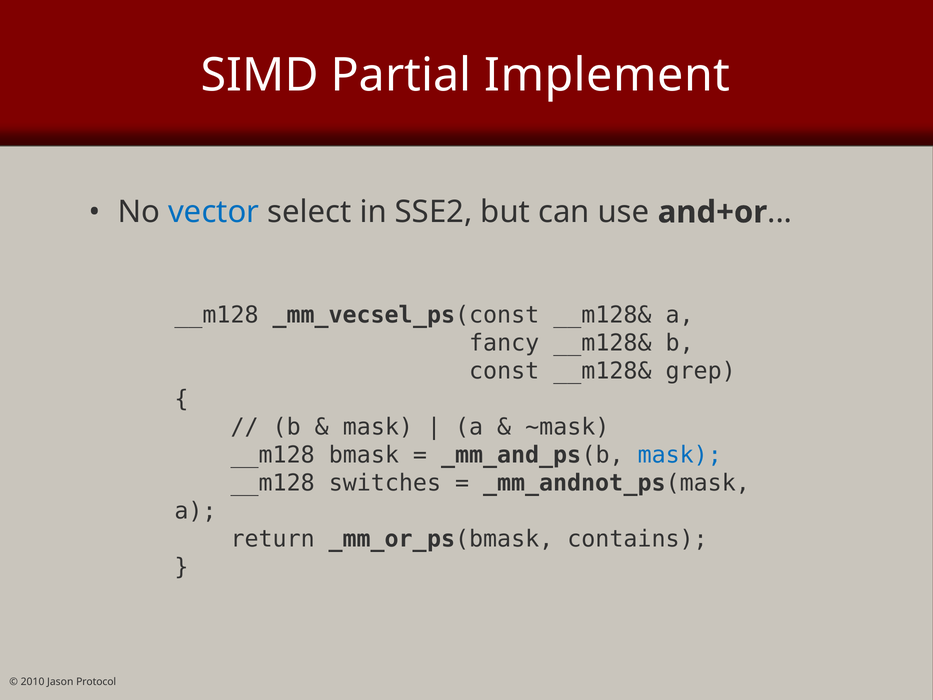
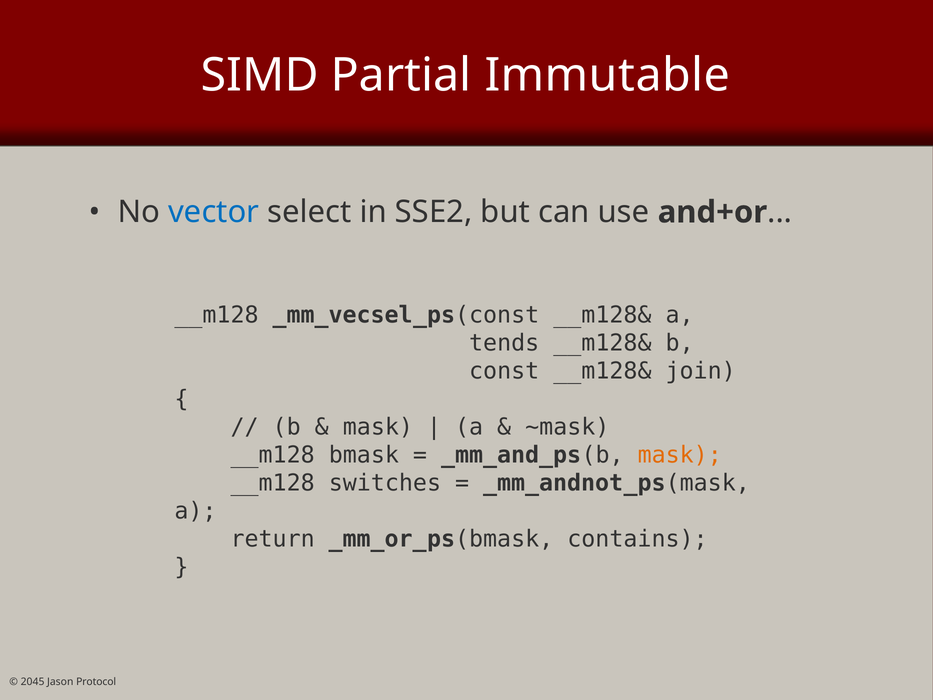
Implement: Implement -> Immutable
fancy: fancy -> tends
grep: grep -> join
mask at (680, 455) colour: blue -> orange
2010: 2010 -> 2045
